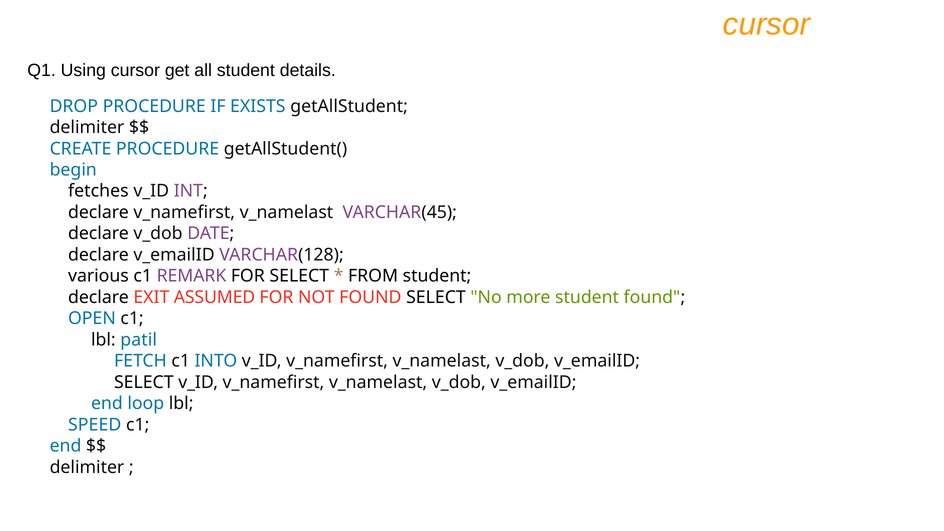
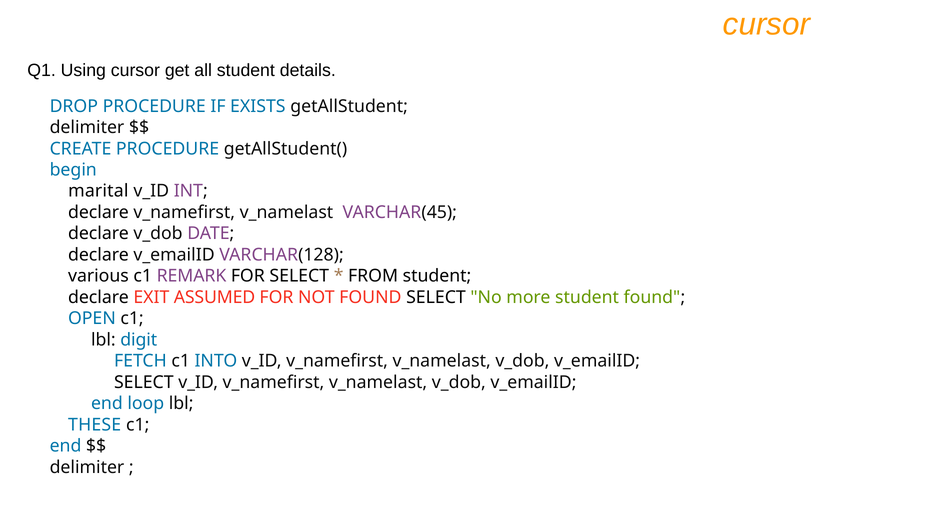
fetches: fetches -> marital
patil: patil -> digit
SPEED: SPEED -> THESE
